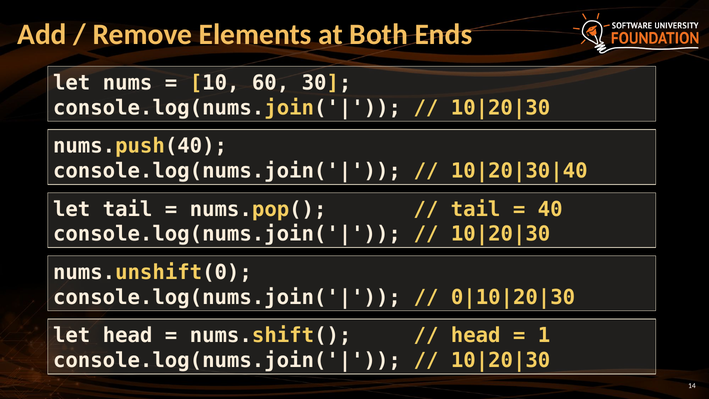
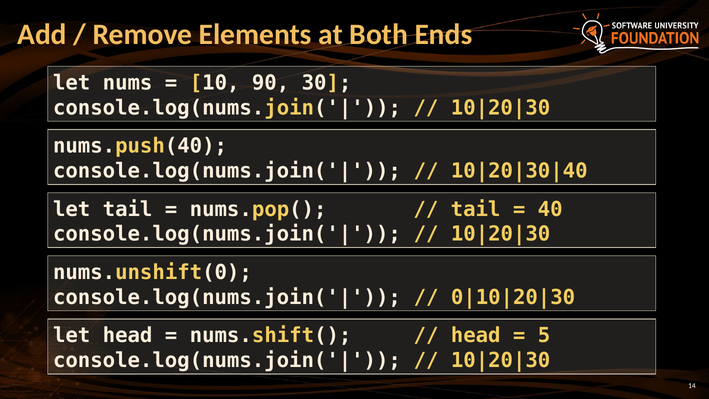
60: 60 -> 90
1: 1 -> 5
